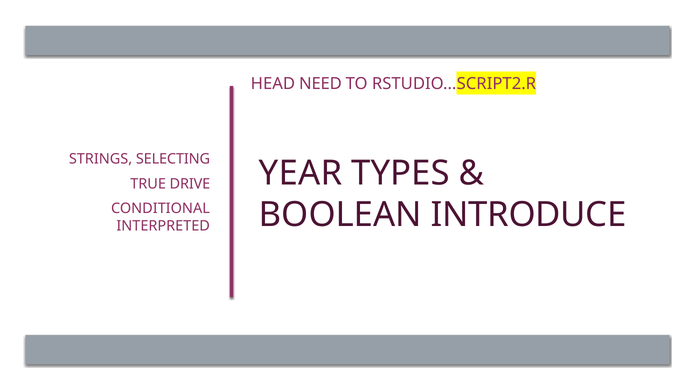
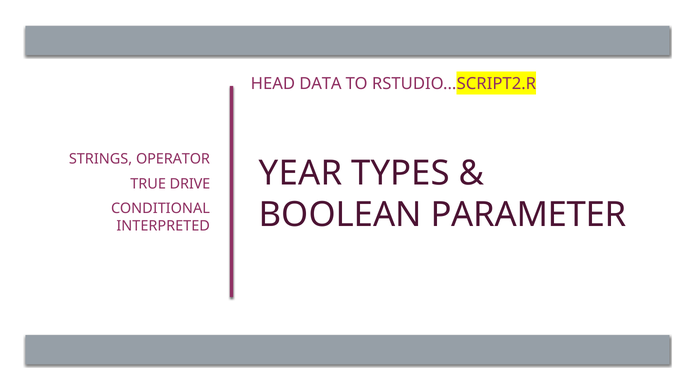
NEED: NEED -> DATA
SELECTING: SELECTING -> OPERATOR
INTRODUCE: INTRODUCE -> PARAMETER
